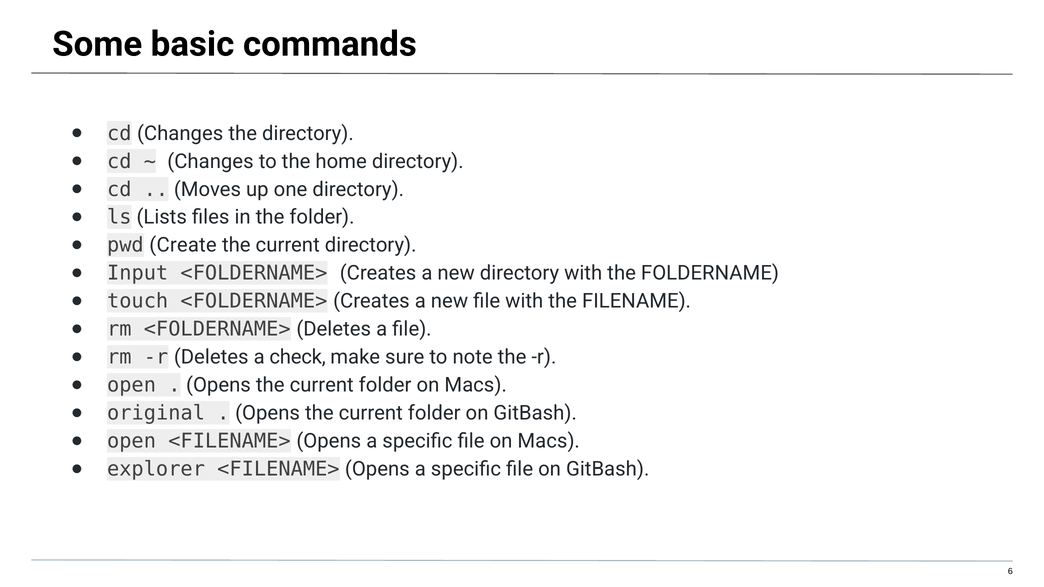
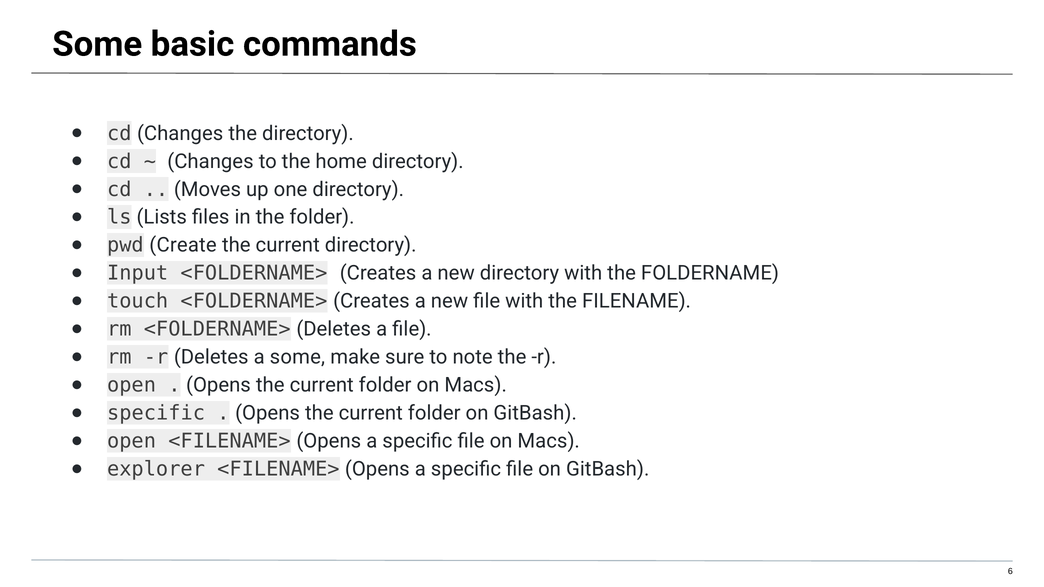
a check: check -> some
original at (156, 413): original -> specific
